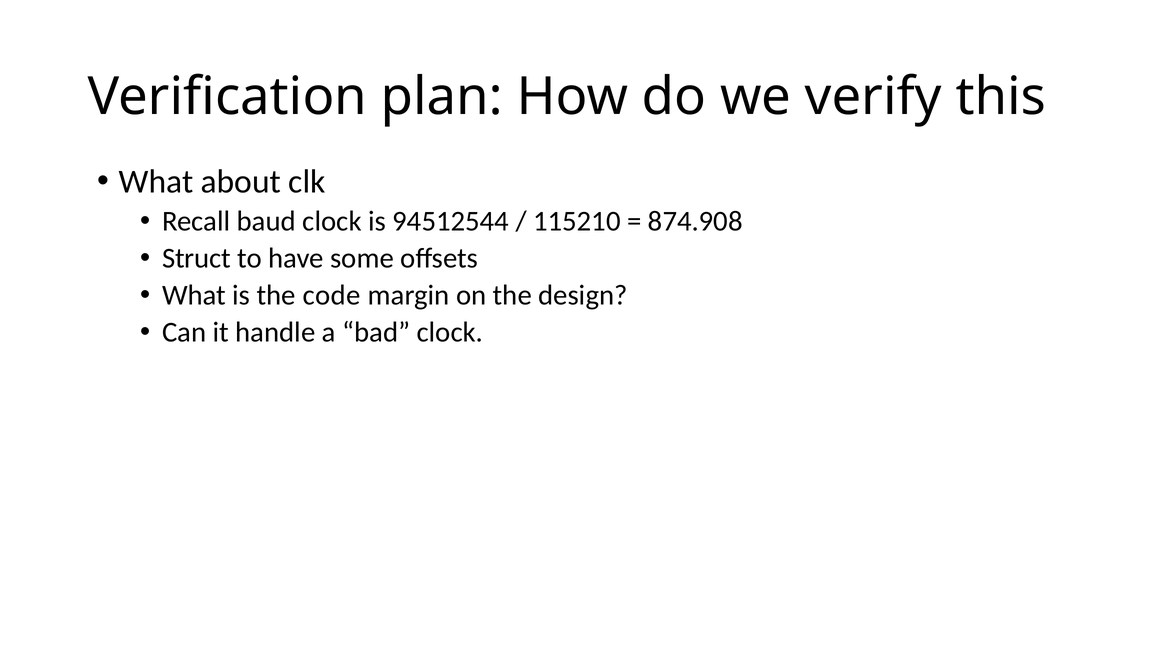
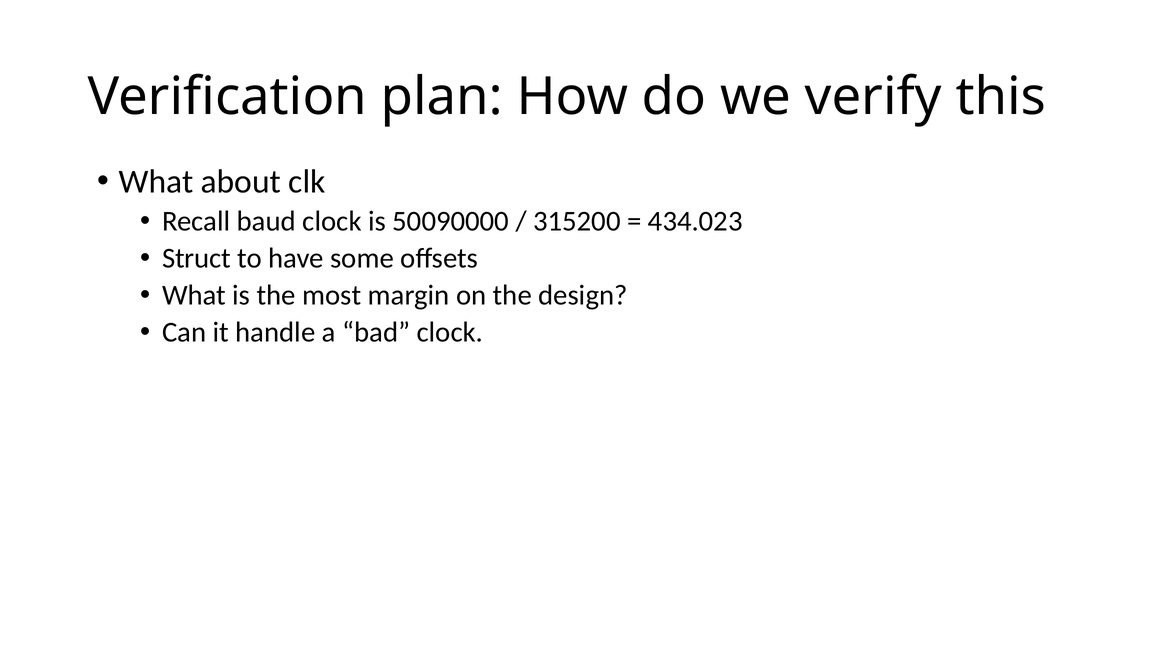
94512544: 94512544 -> 50090000
115210: 115210 -> 315200
874.908: 874.908 -> 434.023
code: code -> most
